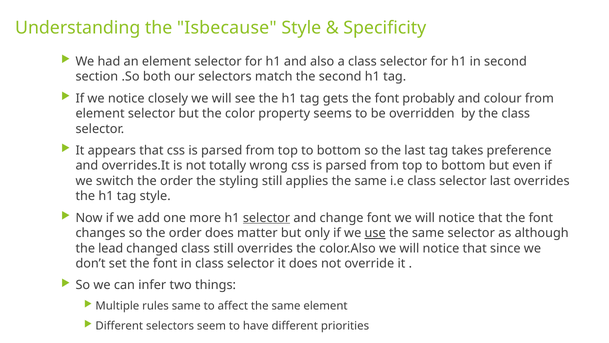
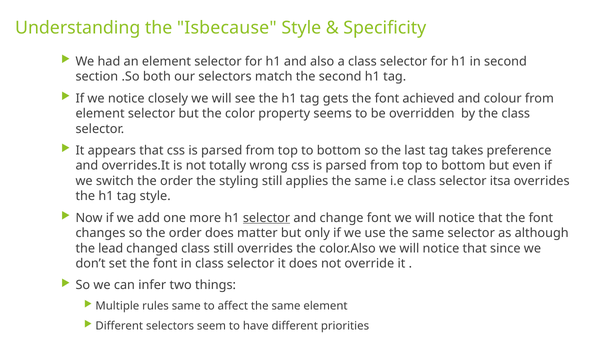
probably: probably -> achieved
selector last: last -> itsa
use underline: present -> none
